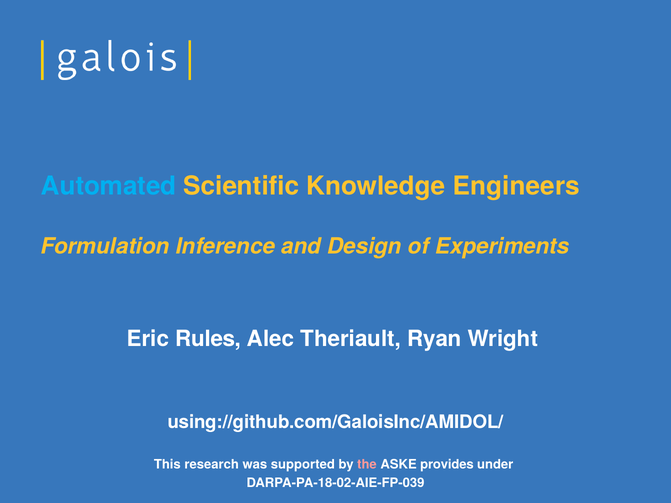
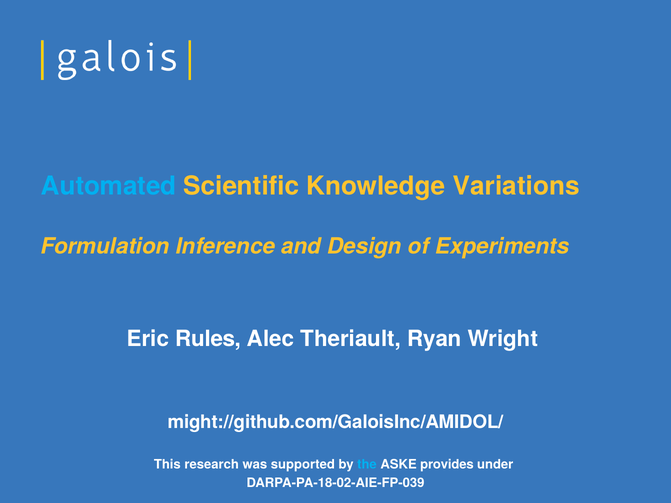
Engineers: Engineers -> Variations
using://github.com/GaloisInc/AMIDOL/: using://github.com/GaloisInc/AMIDOL/ -> might://github.com/GaloisInc/AMIDOL/
the colour: pink -> light blue
